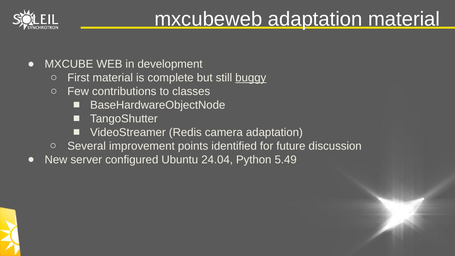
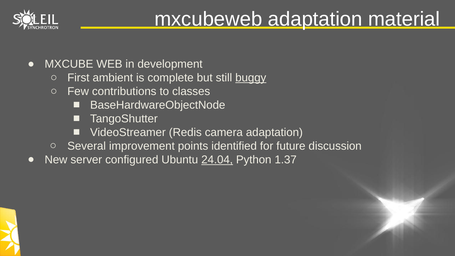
First material: material -> ambient
24.04 underline: none -> present
5.49: 5.49 -> 1.37
